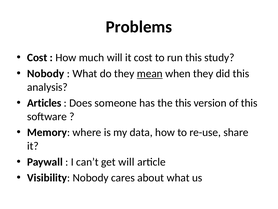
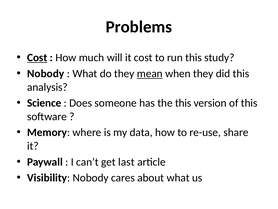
Cost at (37, 58) underline: none -> present
Articles: Articles -> Science
get will: will -> last
